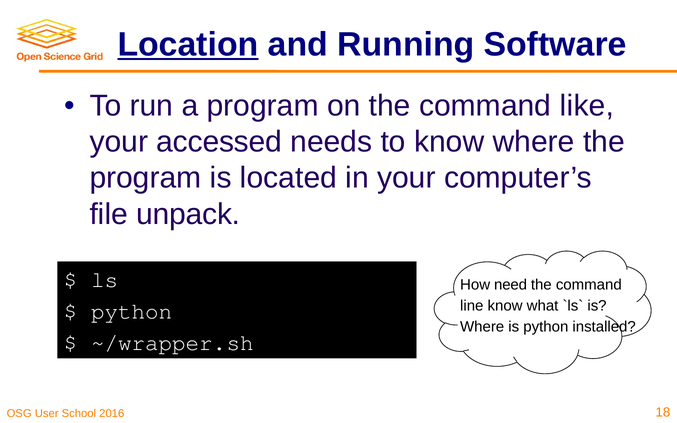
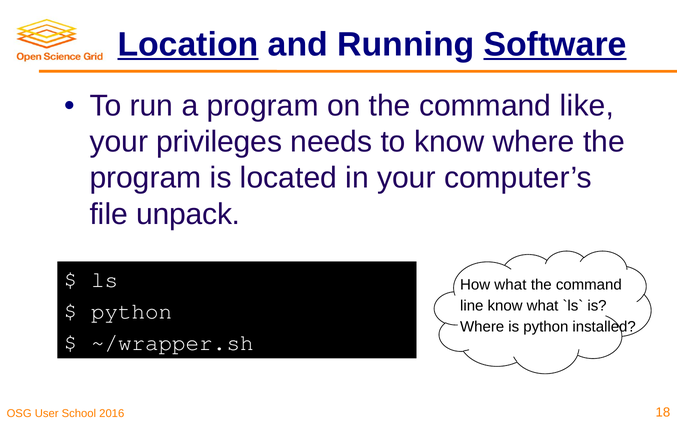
Software underline: none -> present
accessed: accessed -> privileges
How need: need -> what
